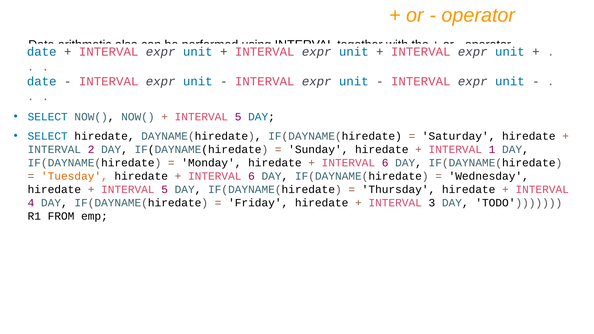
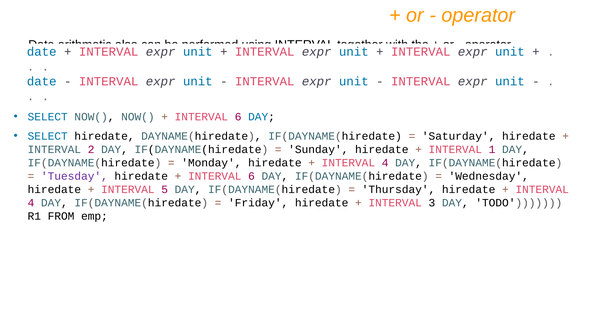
5 at (238, 117): 5 -> 6
6 at (385, 163): 6 -> 4
Tuesday colour: orange -> purple
